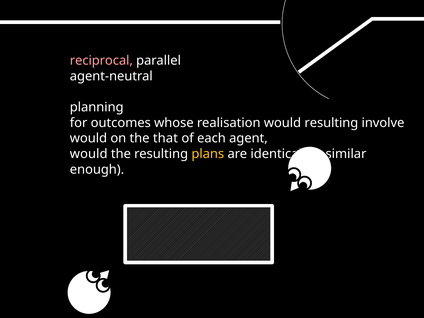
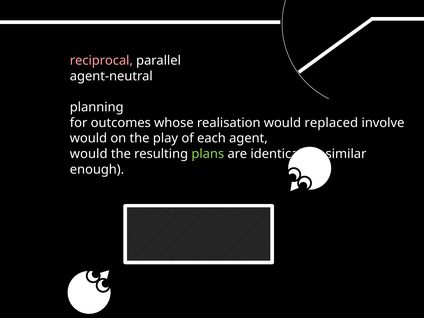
would resulting: resulting -> replaced
that: that -> play
plans colour: yellow -> light green
